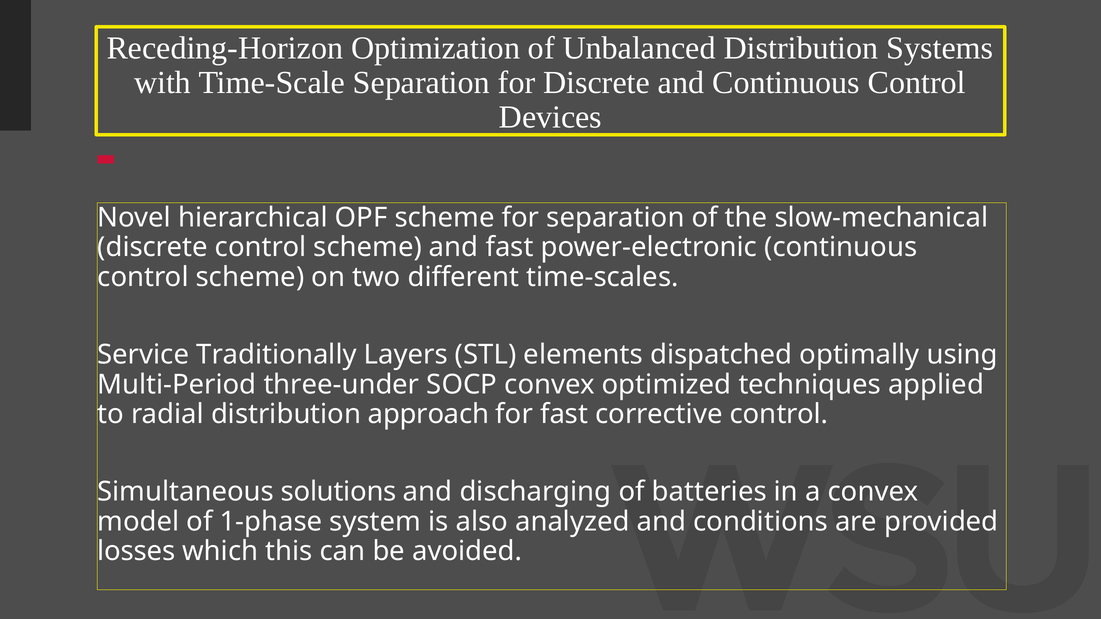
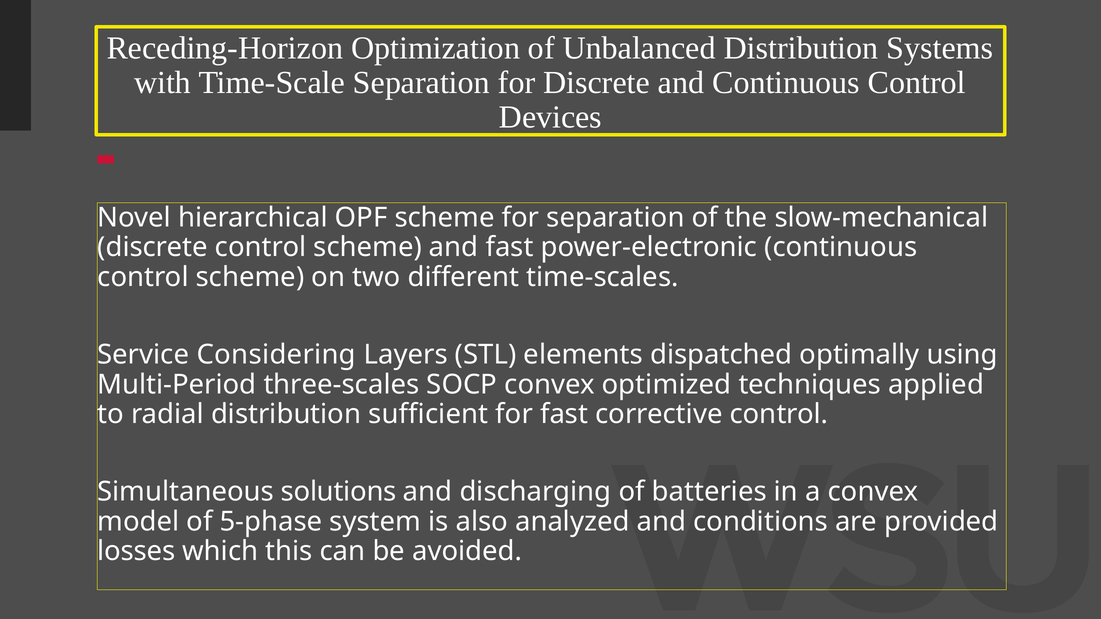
Traditionally: Traditionally -> Considering
three-under: three-under -> three-scales
approach: approach -> sufficient
1-phase: 1-phase -> 5-phase
